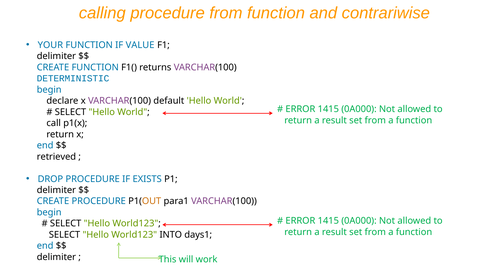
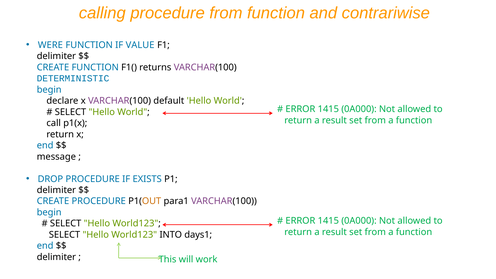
YOUR: YOUR -> WERE
retrieved: retrieved -> message
